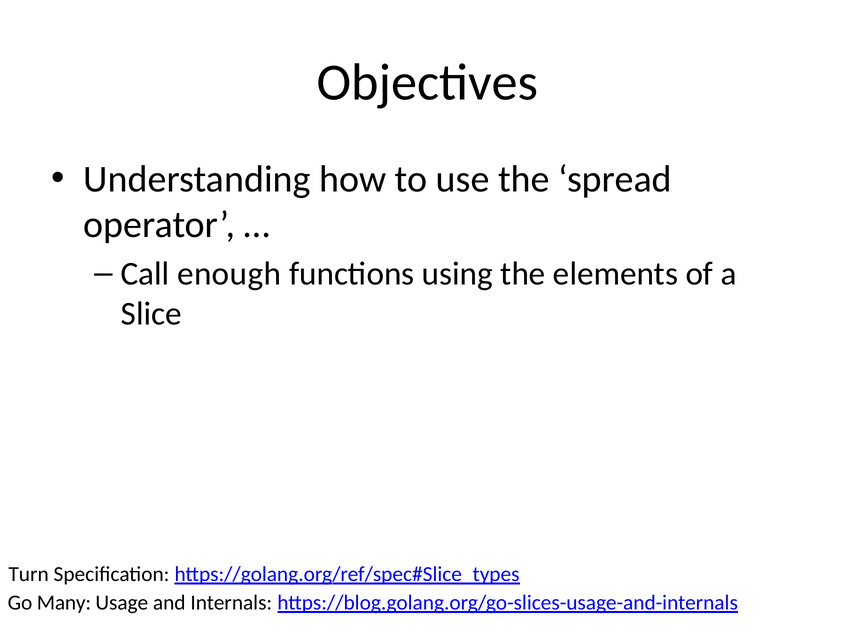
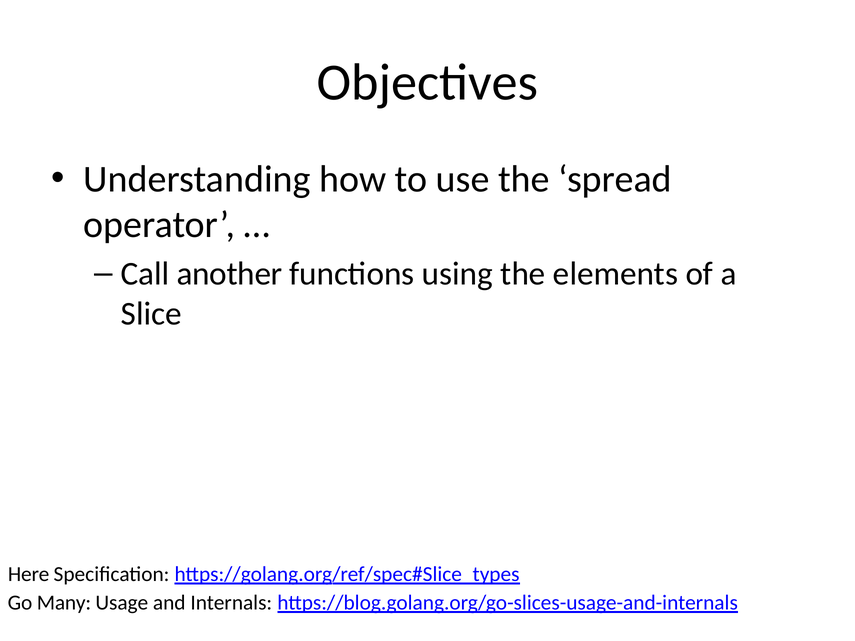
enough: enough -> another
Turn: Turn -> Here
